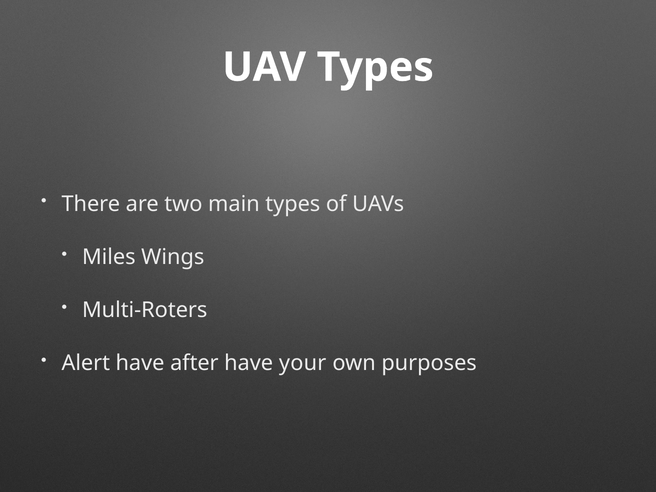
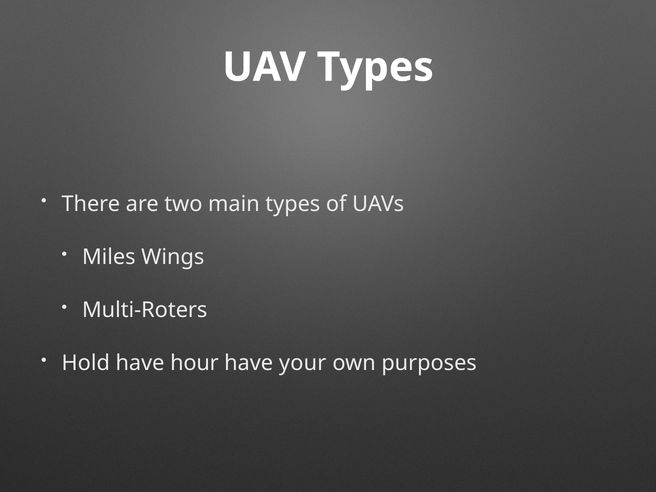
Alert: Alert -> Hold
after: after -> hour
